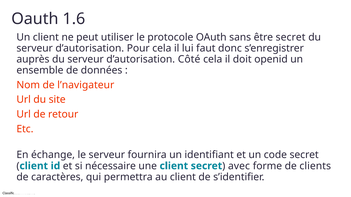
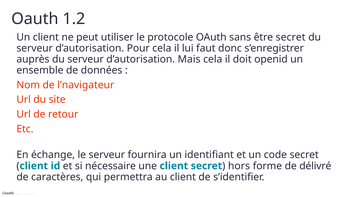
1.6: 1.6 -> 1.2
Côté: Côté -> Mais
avec: avec -> hors
clients: clients -> délivré
